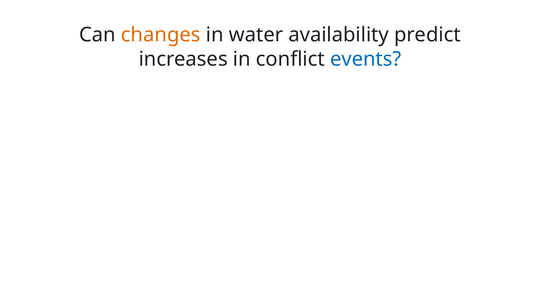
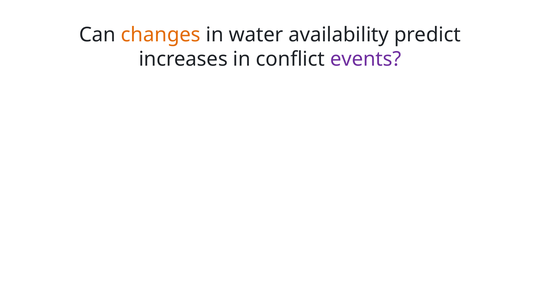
events colour: blue -> purple
